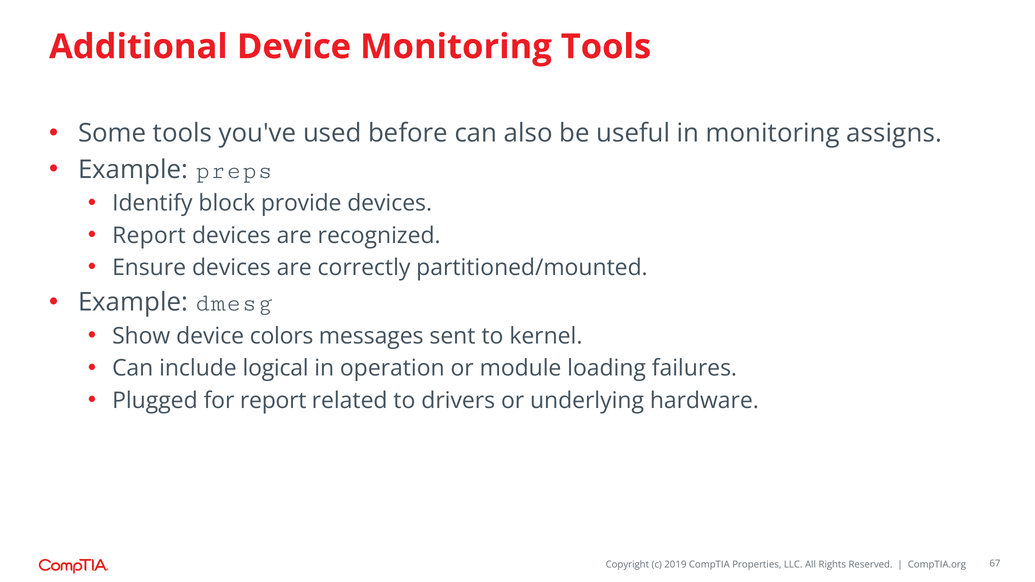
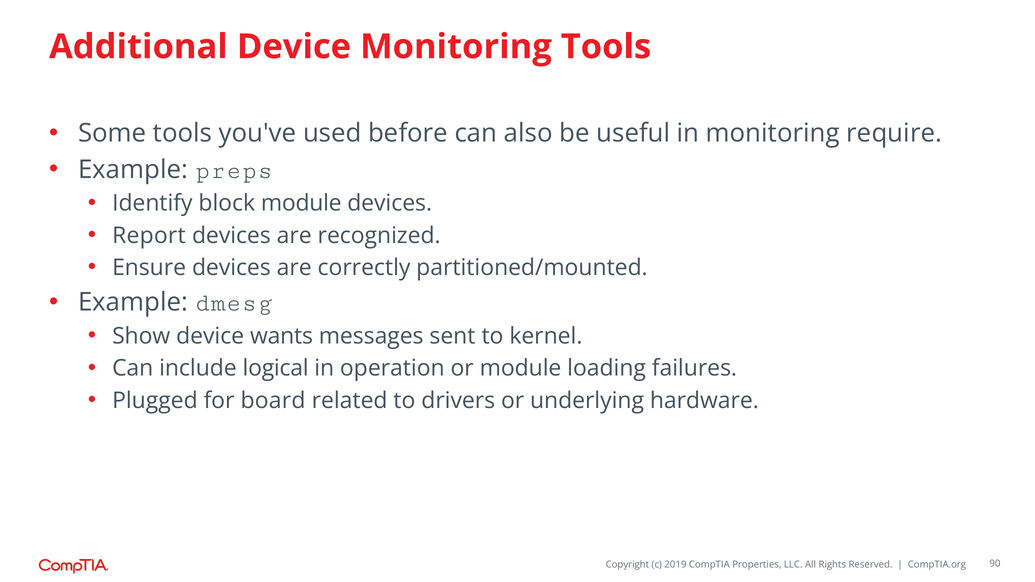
assigns: assigns -> require
block provide: provide -> module
colors: colors -> wants
for report: report -> board
67: 67 -> 90
